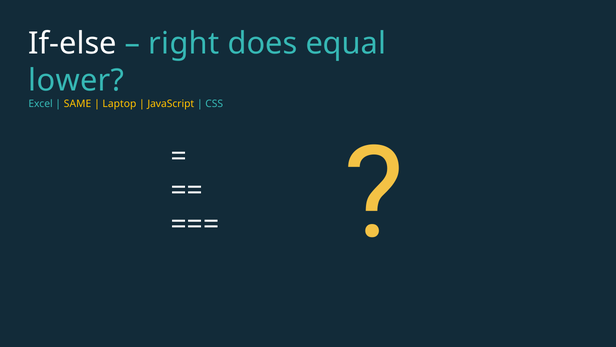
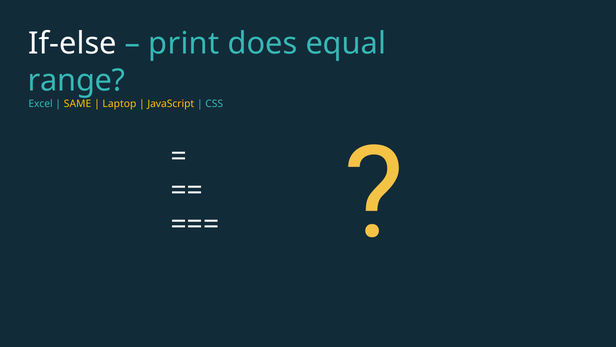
right: right -> print
lower: lower -> range
